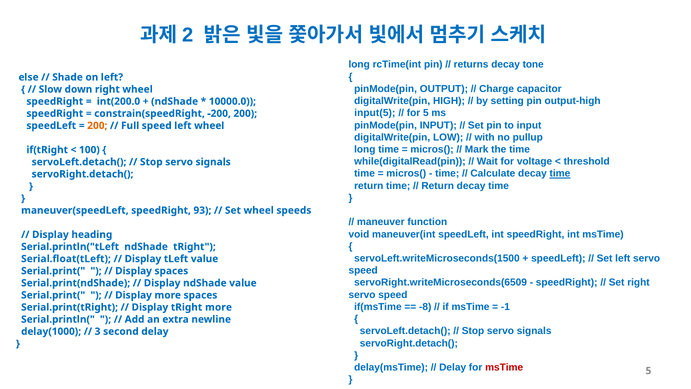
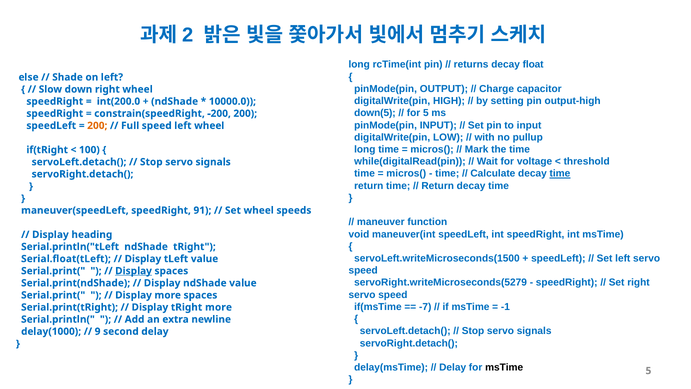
tone: tone -> float
input(5: input(5 -> down(5
93: 93 -> 91
Display at (134, 271) underline: none -> present
servoRight.writeMicroseconds(6509: servoRight.writeMicroseconds(6509 -> servoRight.writeMicroseconds(5279
-8: -8 -> -7
3: 3 -> 9
msTime at (504, 367) colour: red -> black
